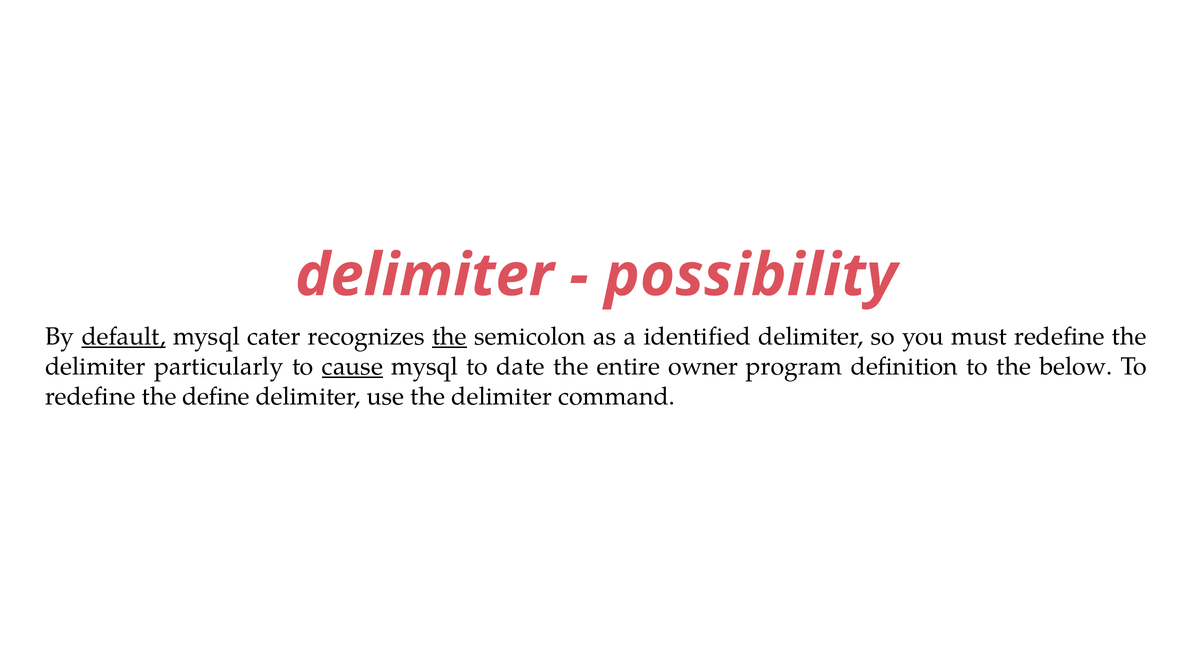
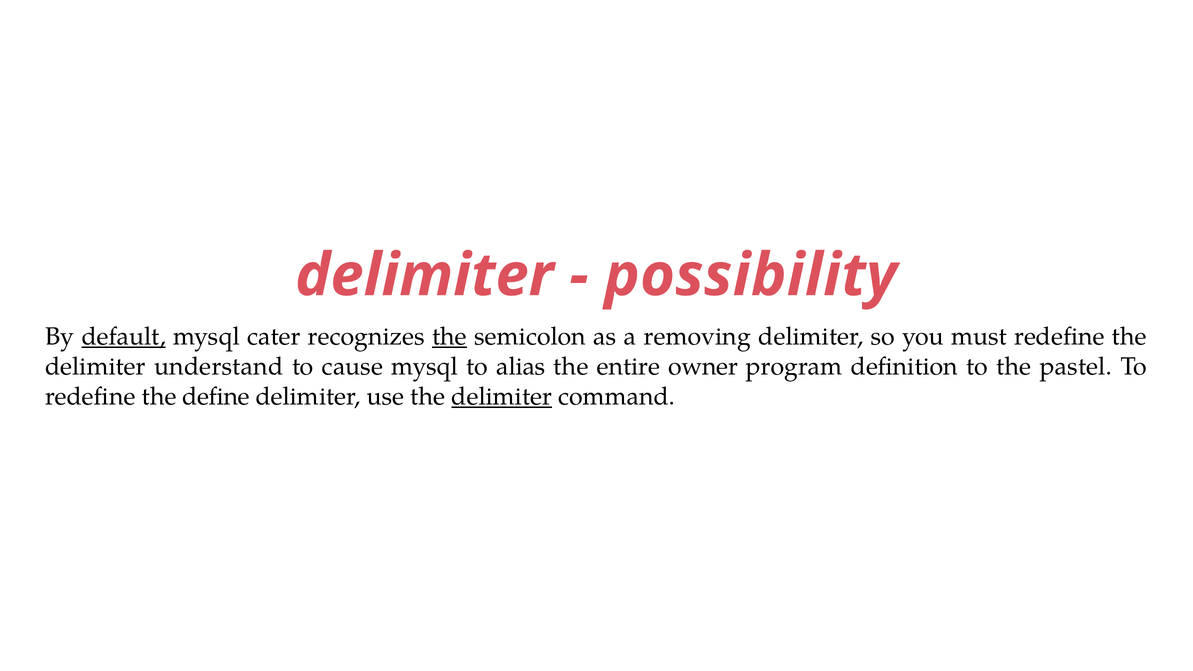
identified: identified -> removing
particularly: particularly -> understand
cause underline: present -> none
date: date -> alias
below: below -> pastel
delimiter at (502, 396) underline: none -> present
